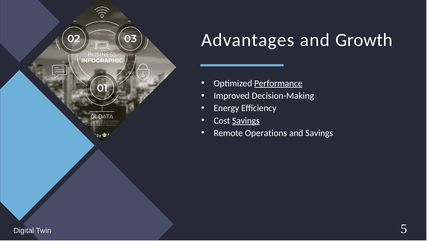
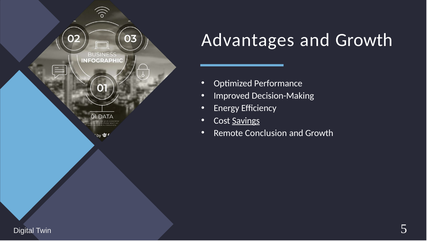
Performance underline: present -> none
Operations: Operations -> Conclusion
Savings at (319, 133): Savings -> Growth
